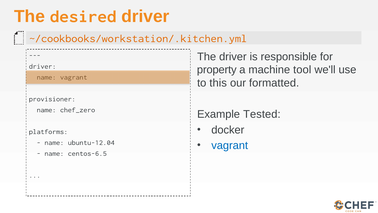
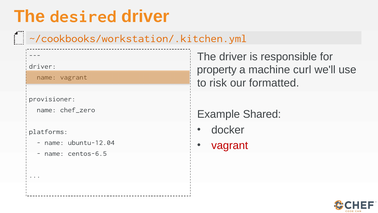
tool: tool -> curl
this: this -> risk
Tested: Tested -> Shared
vagrant at (230, 145) colour: blue -> red
